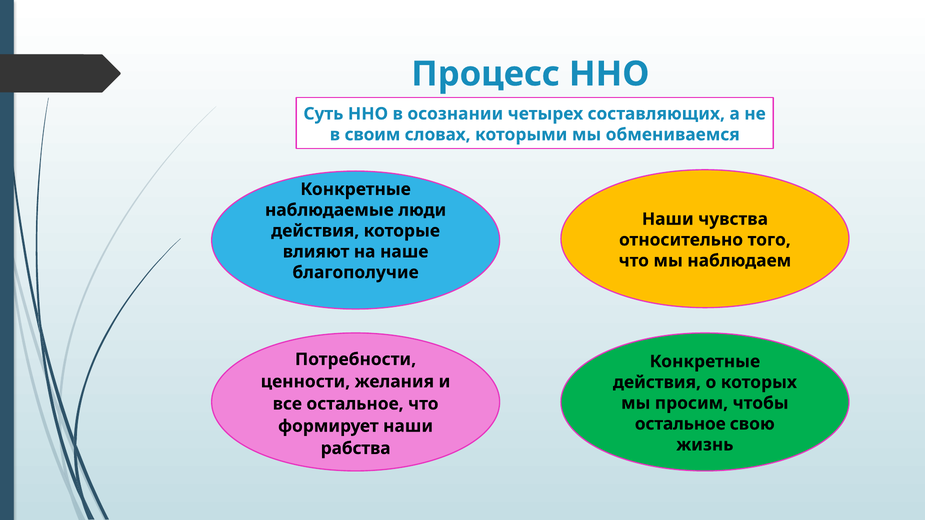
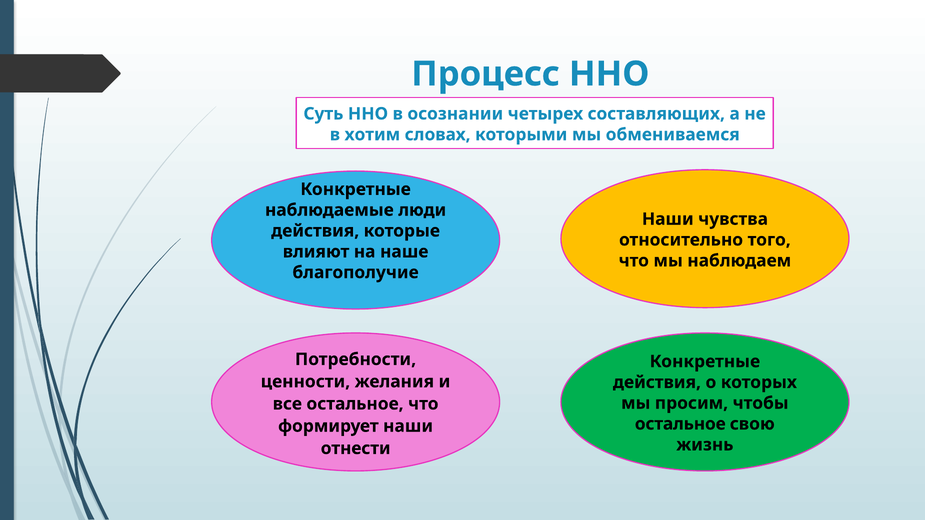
своим: своим -> хотим
рабства: рабства -> отнести
